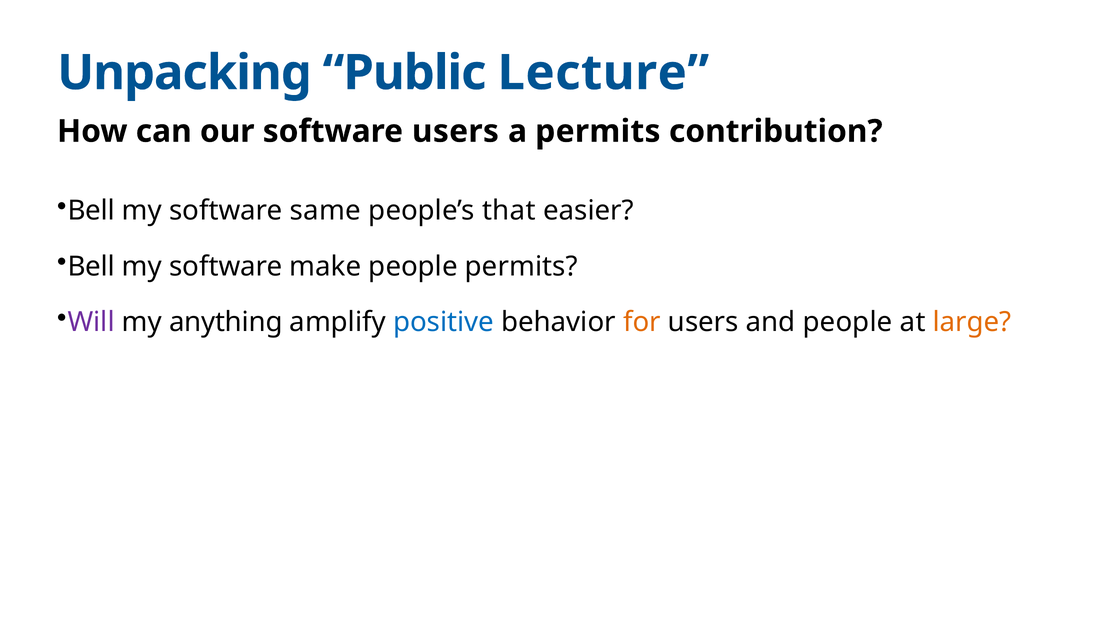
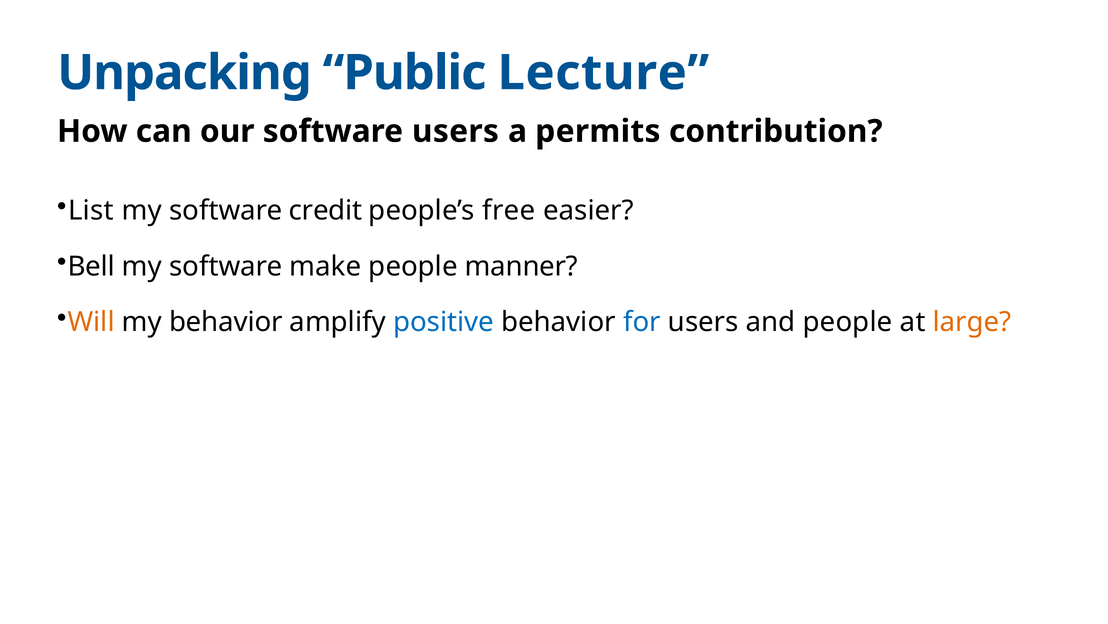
Bell at (91, 210): Bell -> List
same: same -> credit
that: that -> free
people permits: permits -> manner
Will colour: purple -> orange
my anything: anything -> behavior
for colour: orange -> blue
